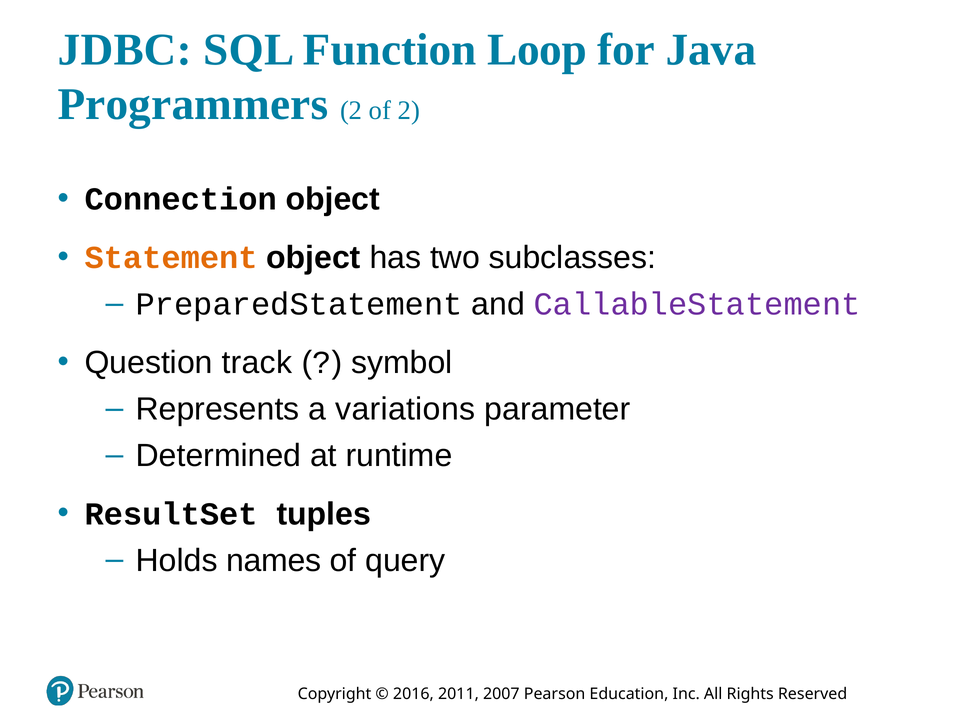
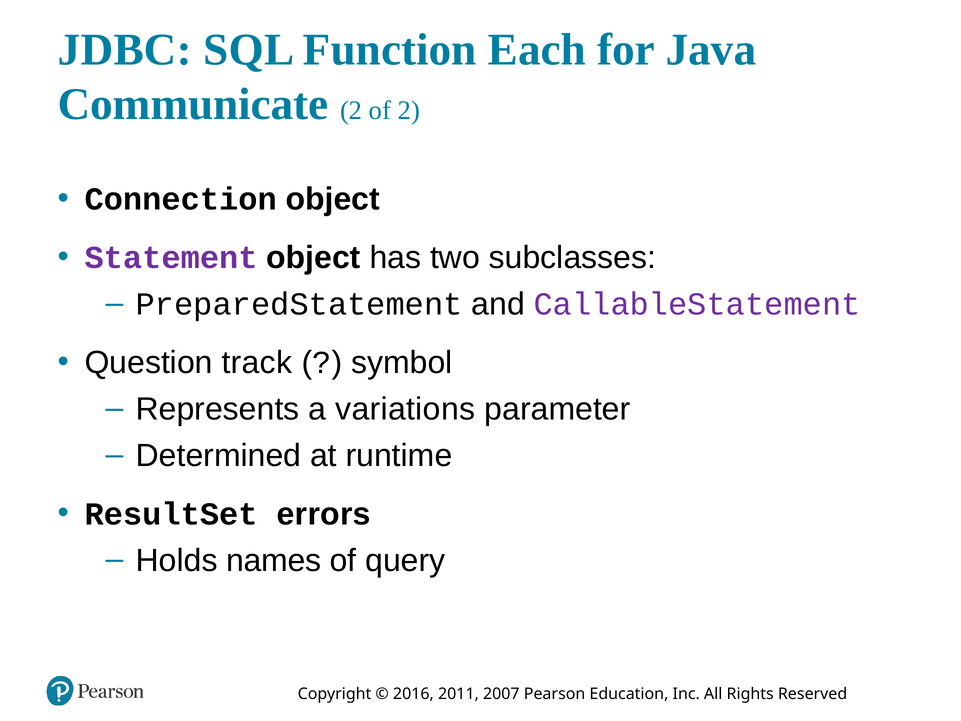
Loop: Loop -> Each
Programmers: Programmers -> Communicate
Statement colour: orange -> purple
tuples: tuples -> errors
